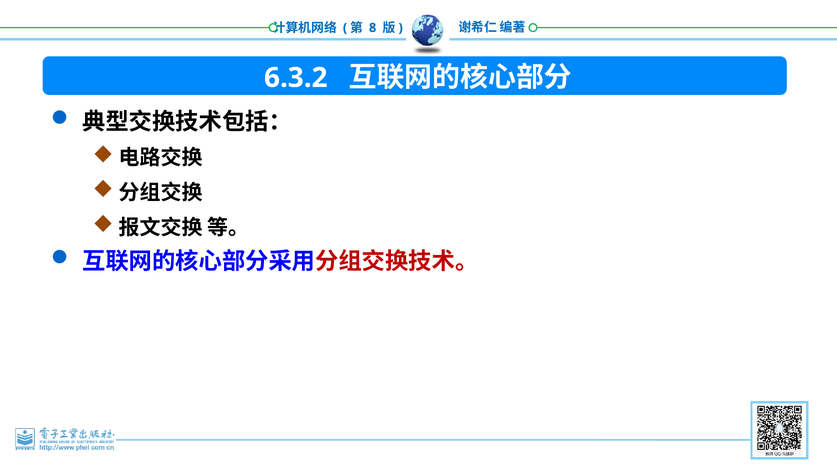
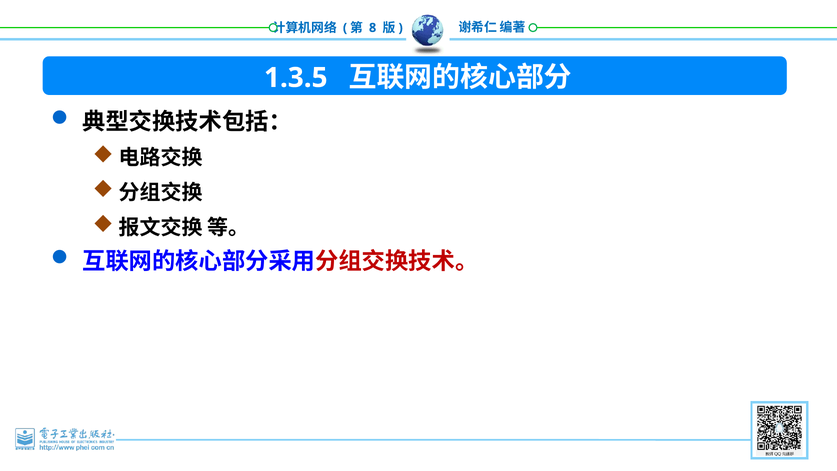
6.3.2: 6.3.2 -> 1.3.5
